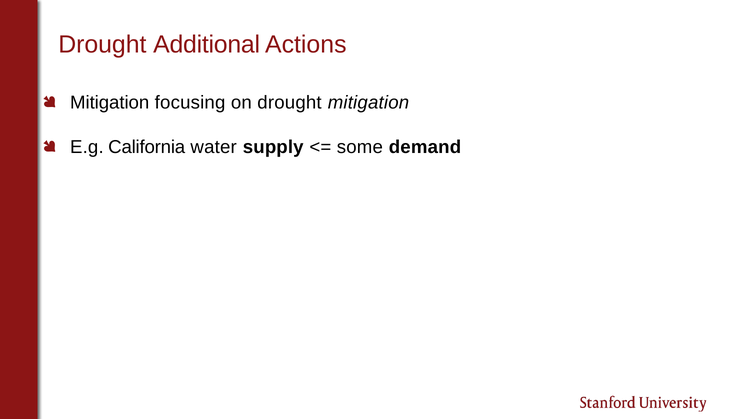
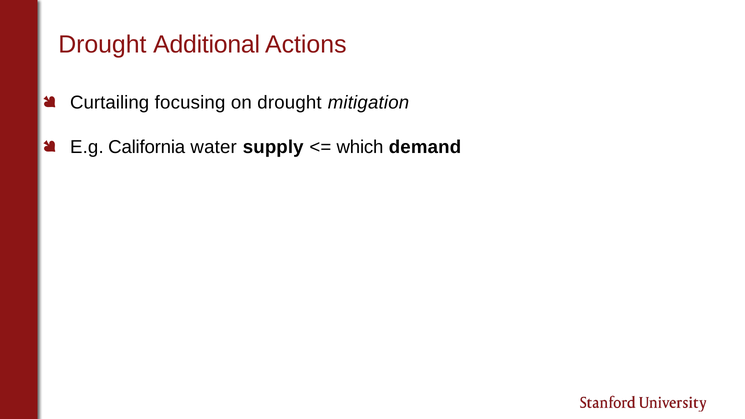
Mitigation at (110, 102): Mitigation -> Curtailing
some: some -> which
